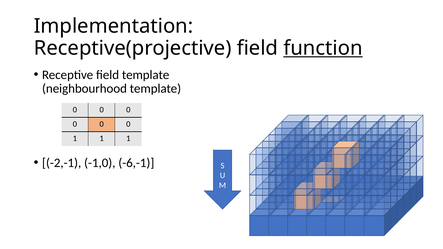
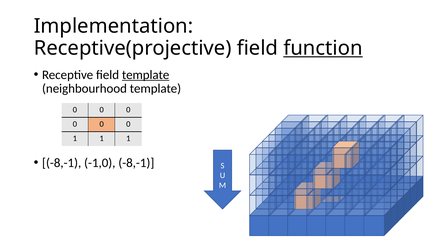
template at (146, 75) underline: none -> present
-2,-1 at (62, 163): -2,-1 -> -8,-1
-1,0 -6,-1: -6,-1 -> -8,-1
